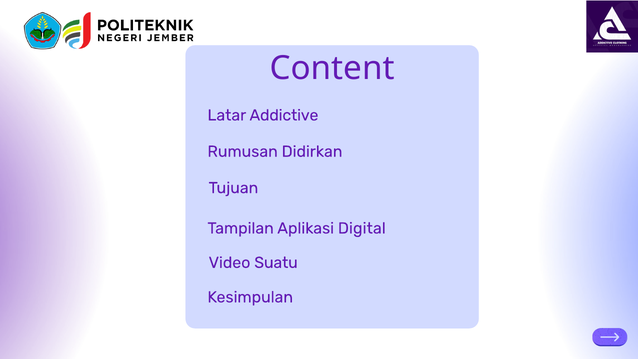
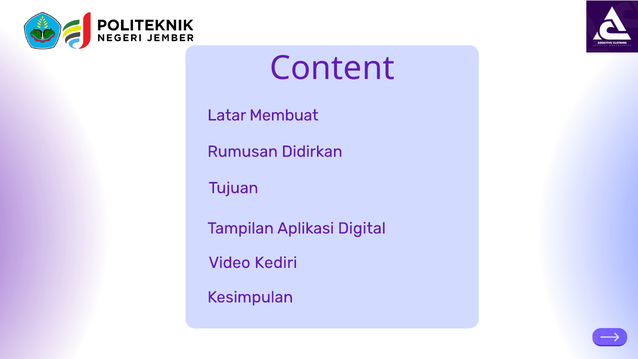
Addictive: Addictive -> Membuat
Suatu: Suatu -> Kediri
